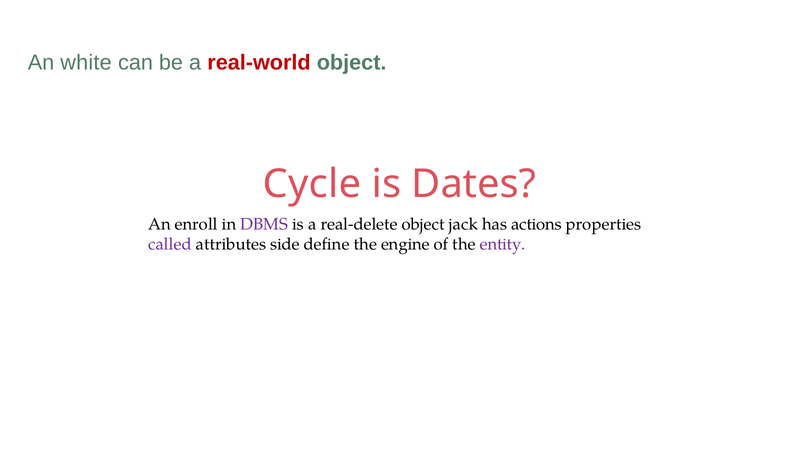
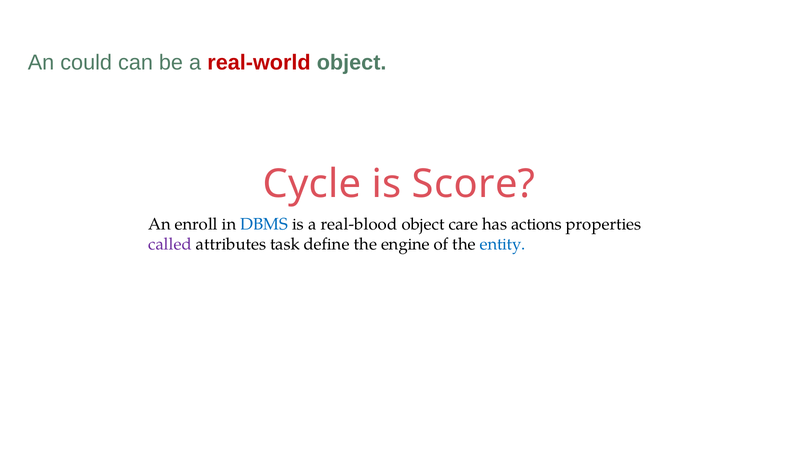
white: white -> could
Dates: Dates -> Score
DBMS colour: purple -> blue
real-delete: real-delete -> real-blood
jack: jack -> care
side: side -> task
entity colour: purple -> blue
